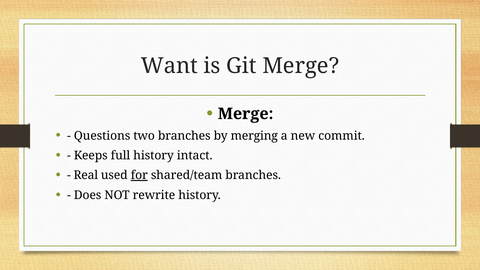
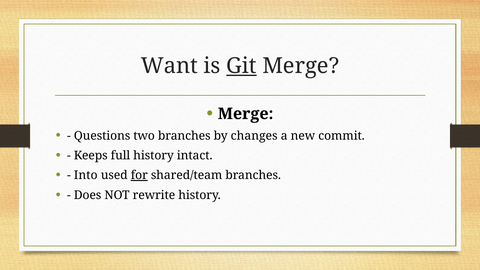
Git underline: none -> present
merging: merging -> changes
Real: Real -> Into
